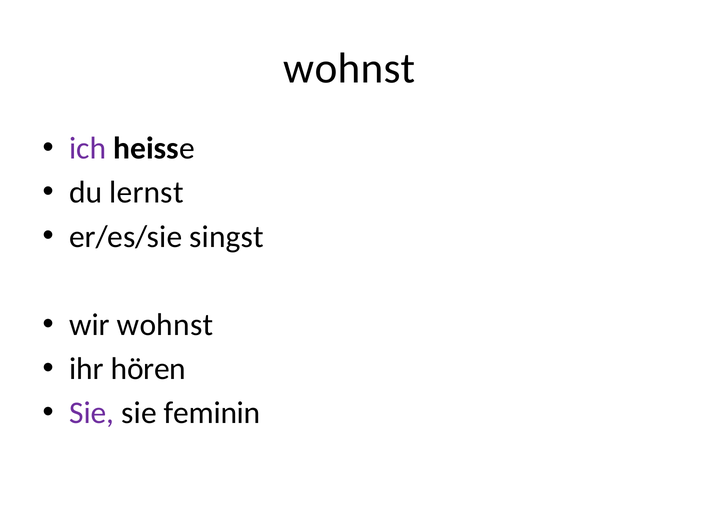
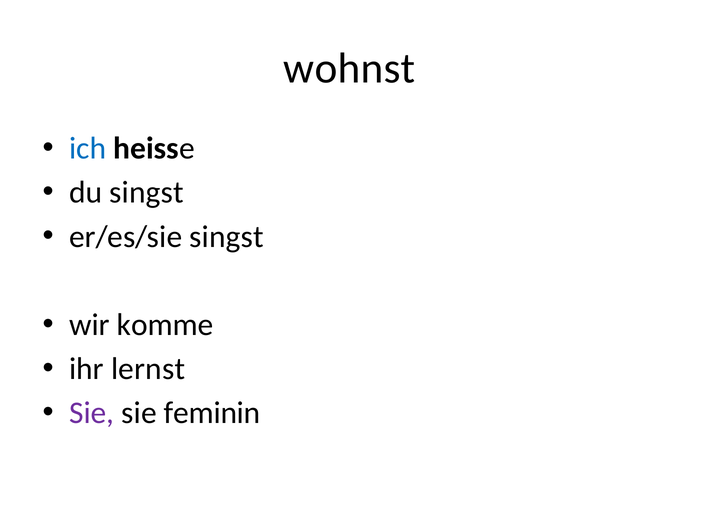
ich colour: purple -> blue
du lernst: lernst -> singst
wir wohnst: wohnst -> komme
hören: hören -> lernst
